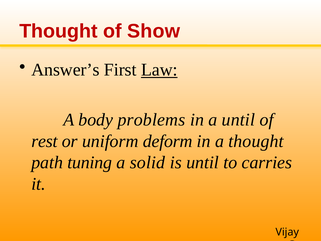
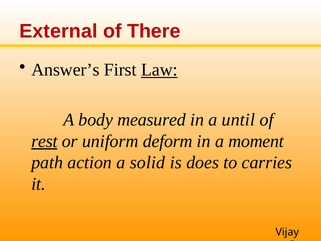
Thought at (58, 31): Thought -> External
Show: Show -> There
problems: problems -> measured
rest underline: none -> present
in a thought: thought -> moment
tuning: tuning -> action
is until: until -> does
